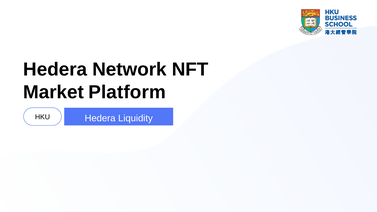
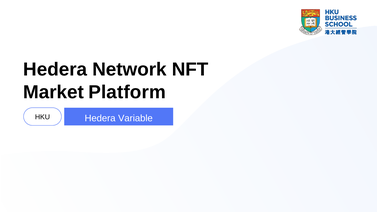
Liquidity: Liquidity -> Variable
